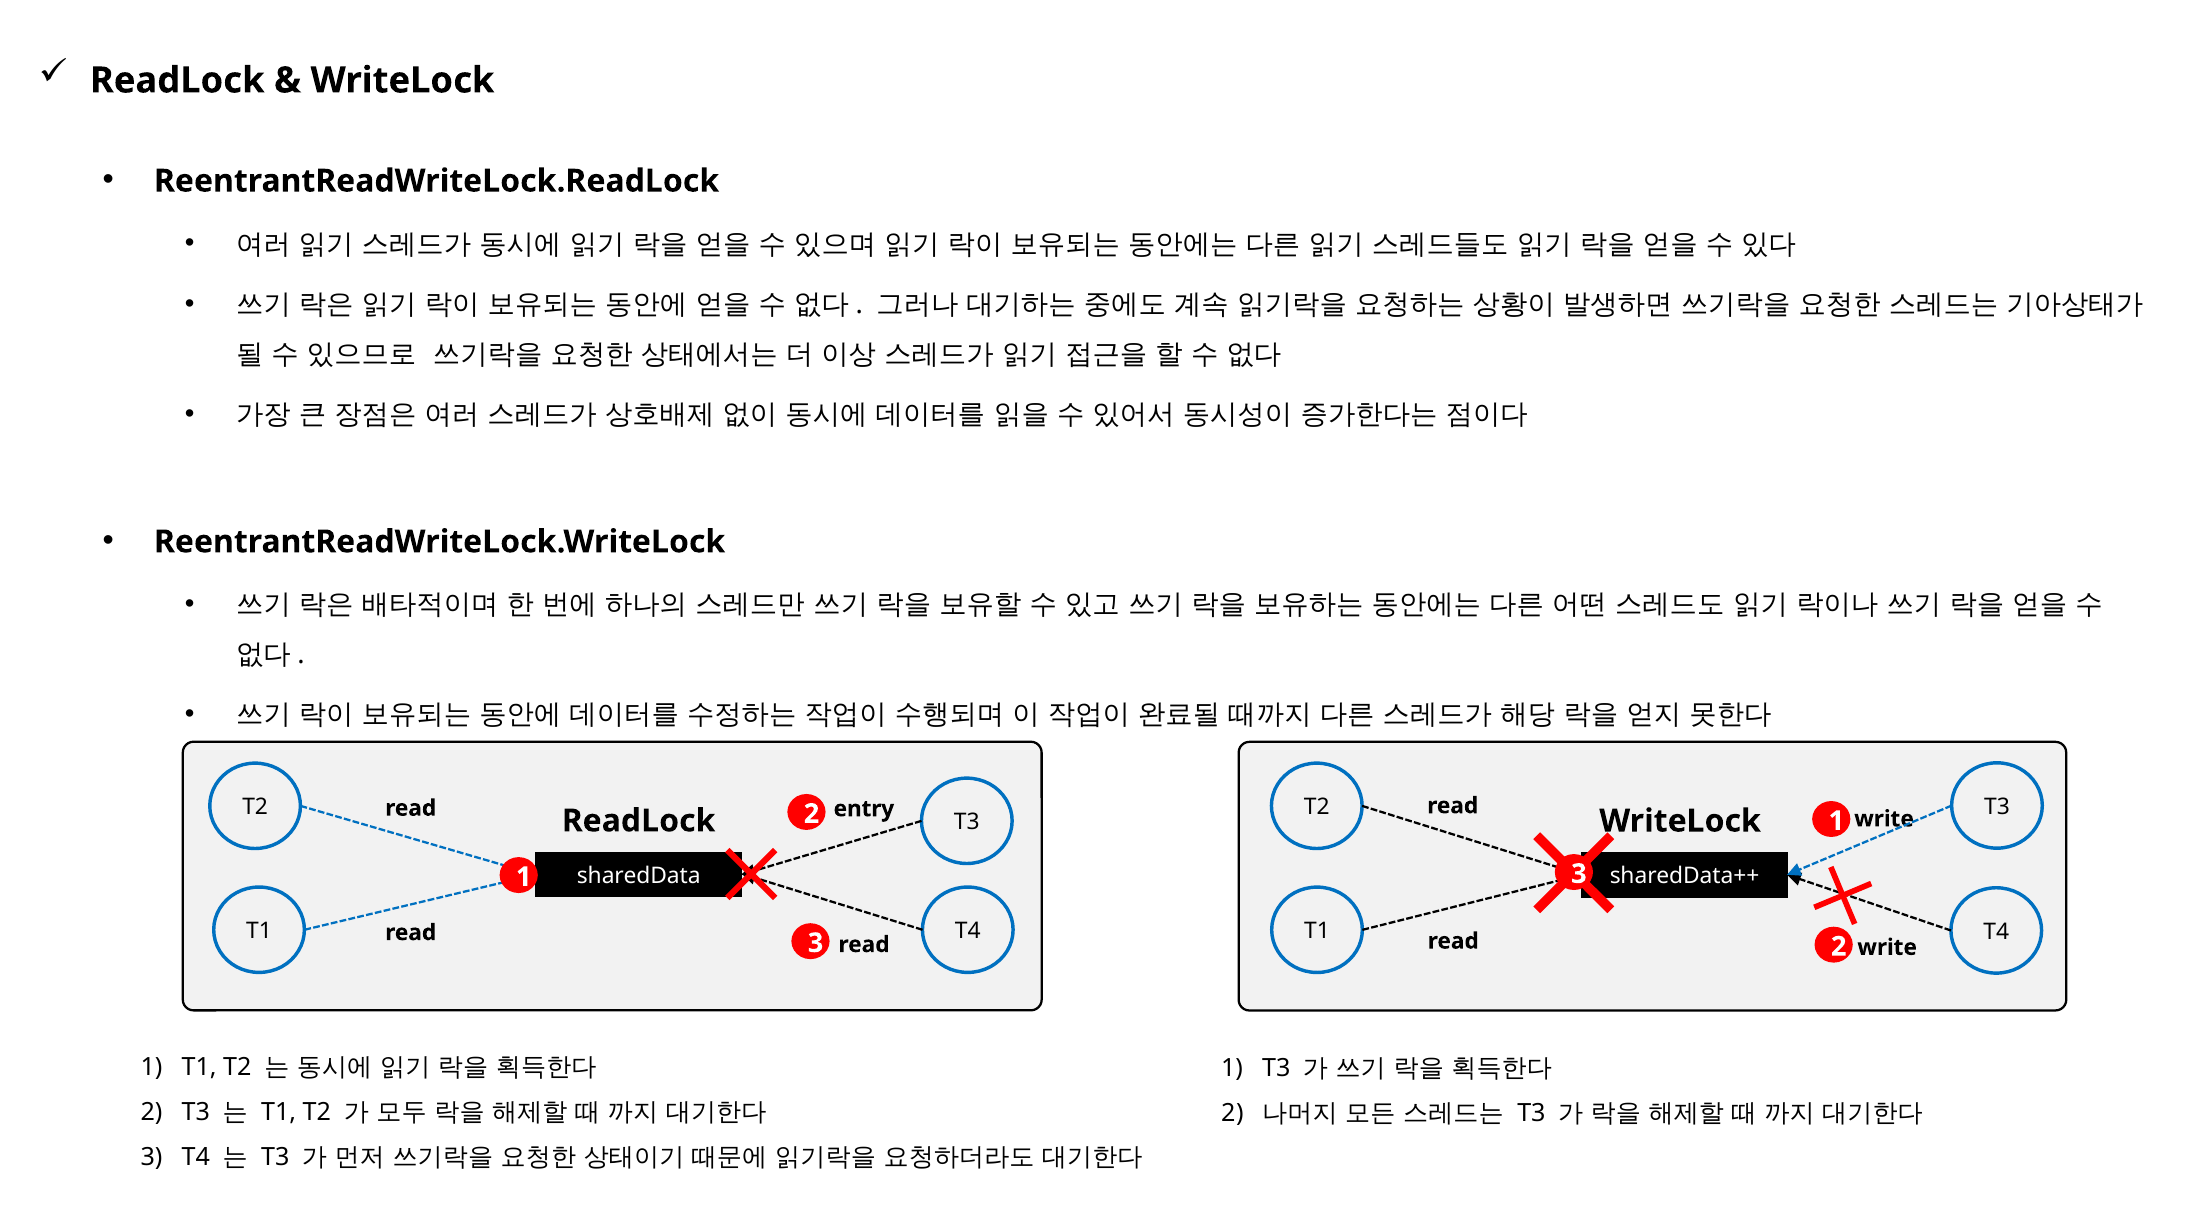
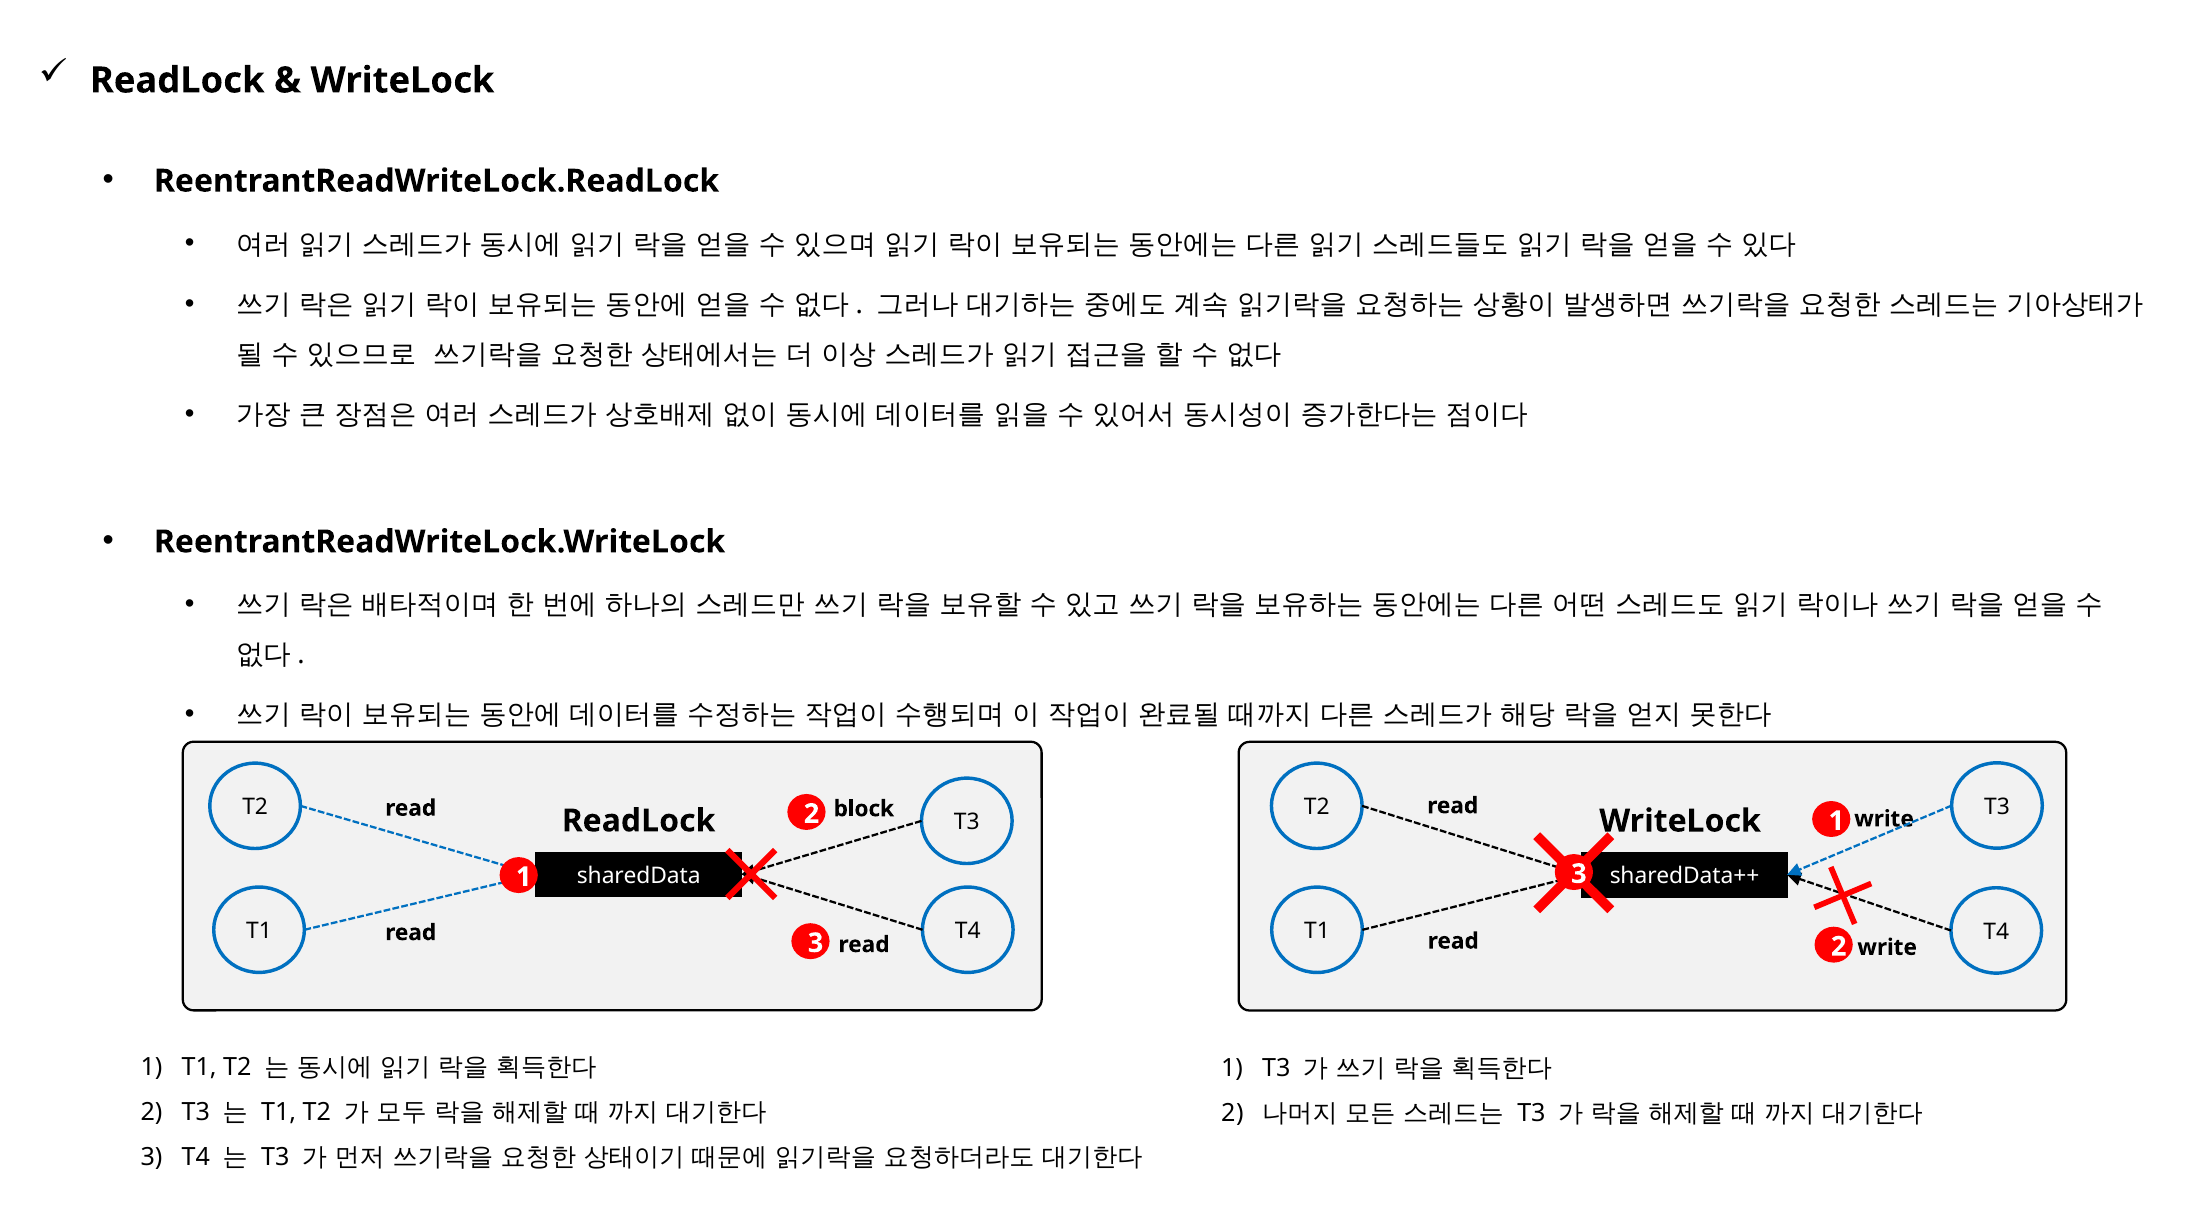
entry: entry -> block
